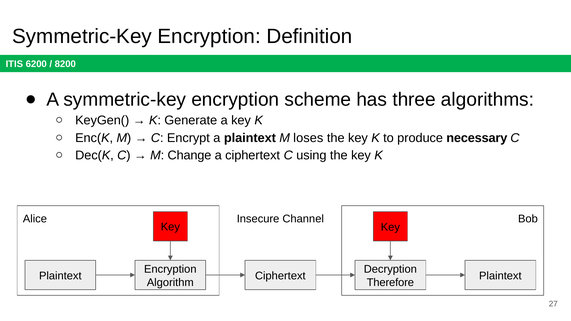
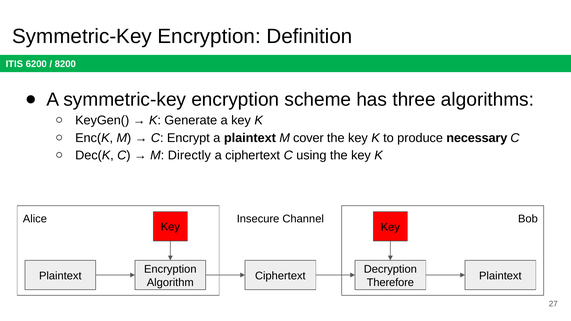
loses: loses -> cover
Change: Change -> Directly
